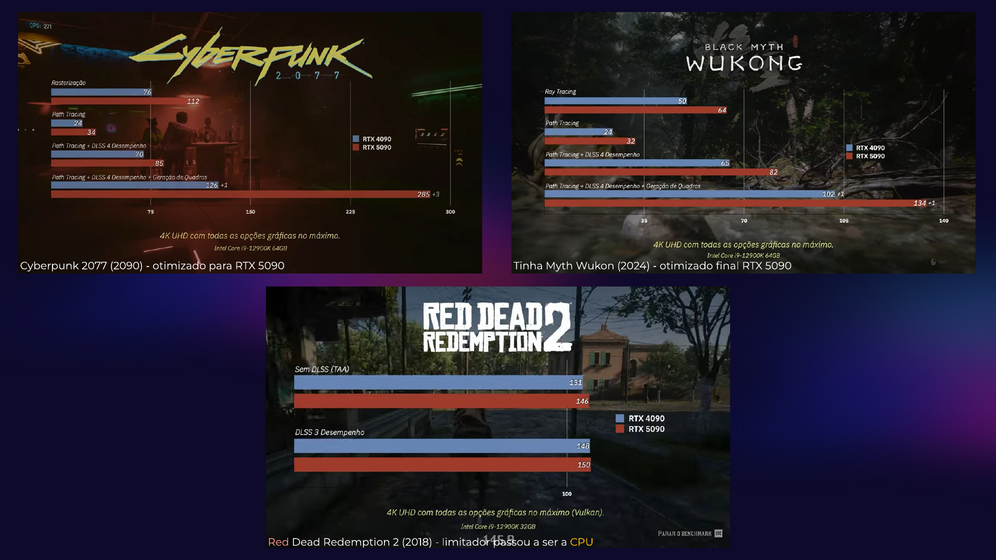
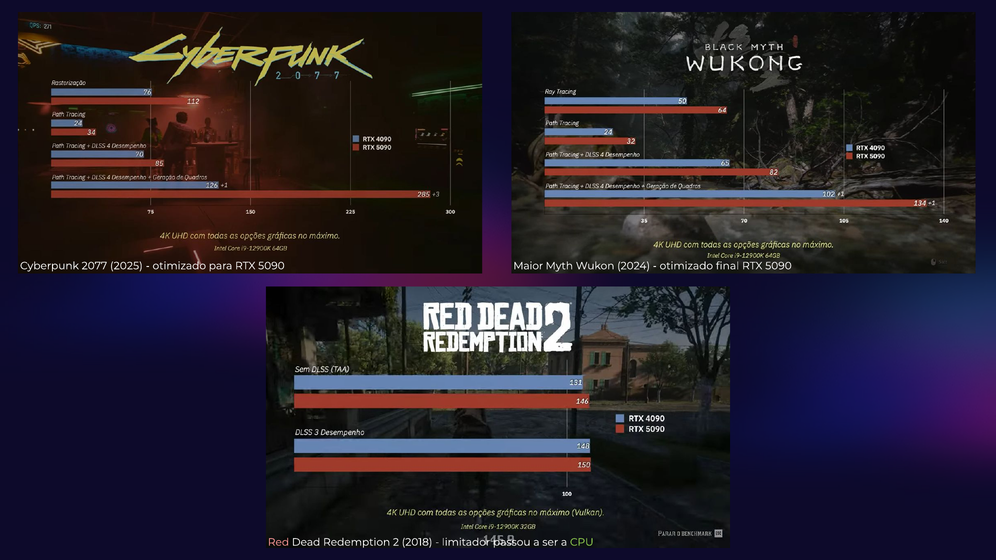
2090: 2090 -> 2025
Tinha: Tinha -> Maior
CPU colour: yellow -> light green
